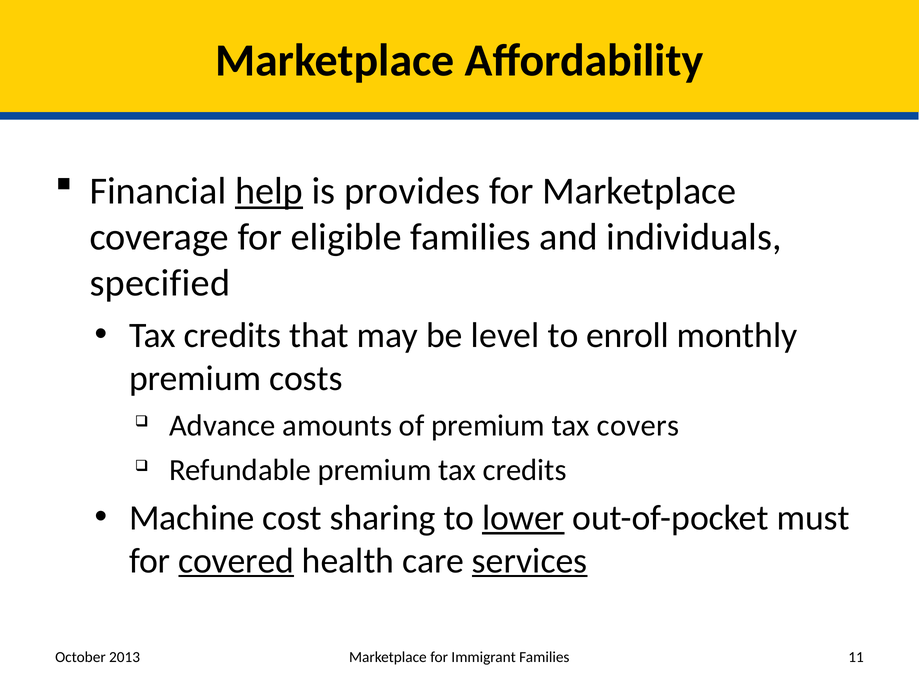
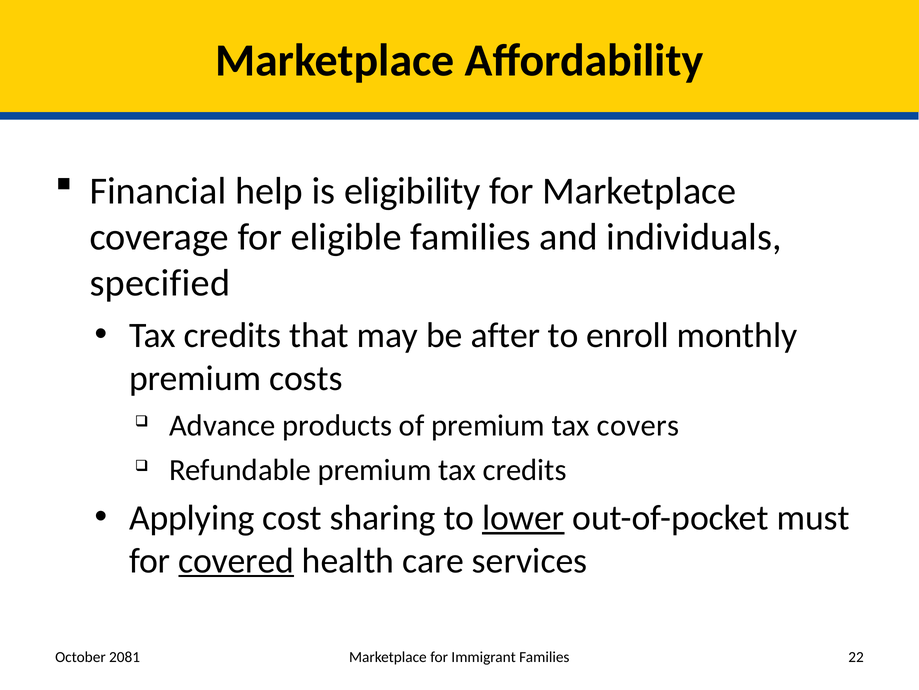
help underline: present -> none
provides: provides -> eligibility
level: level -> after
amounts: amounts -> products
Machine: Machine -> Applying
services underline: present -> none
2013: 2013 -> 2081
11: 11 -> 22
